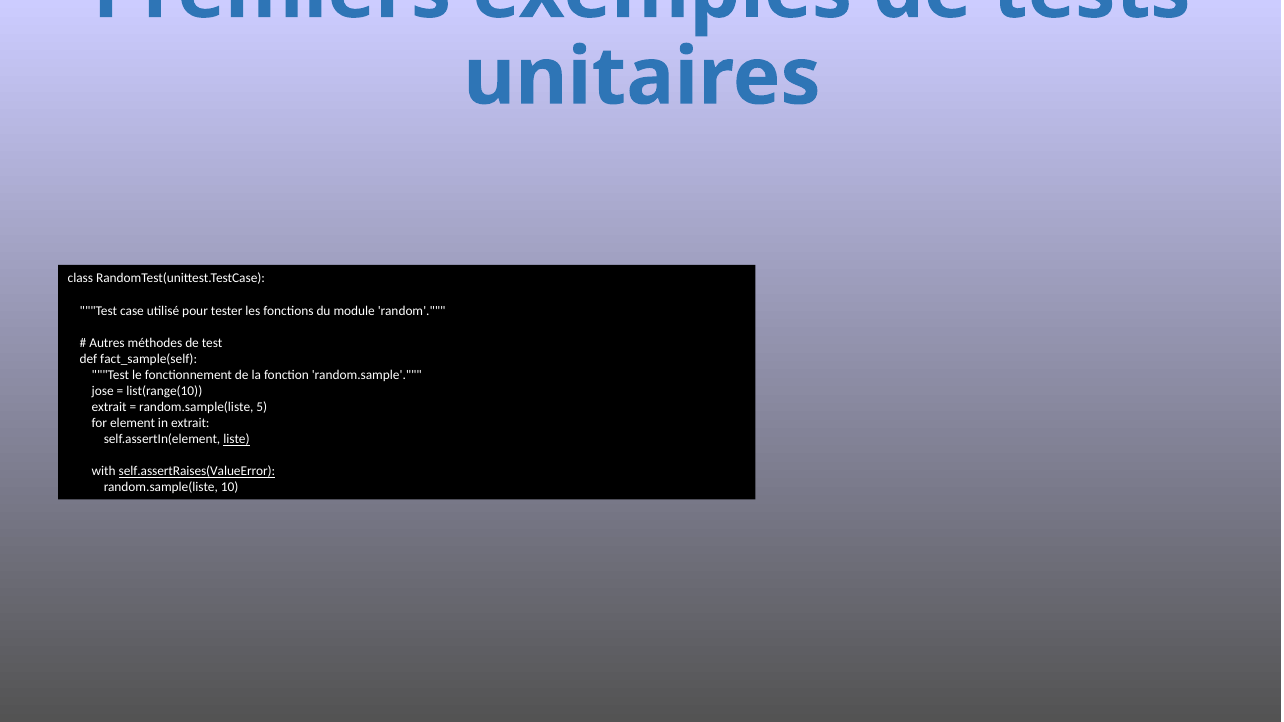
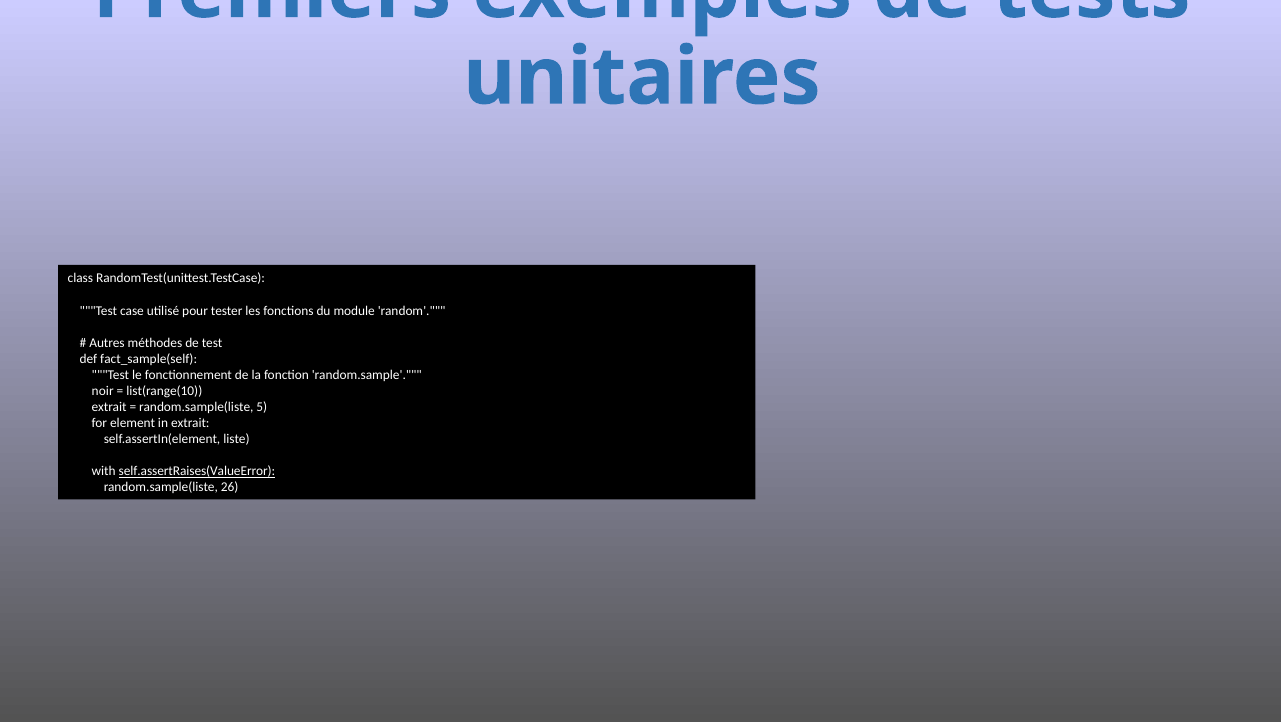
jose: jose -> noir
liste underline: present -> none
10: 10 -> 26
